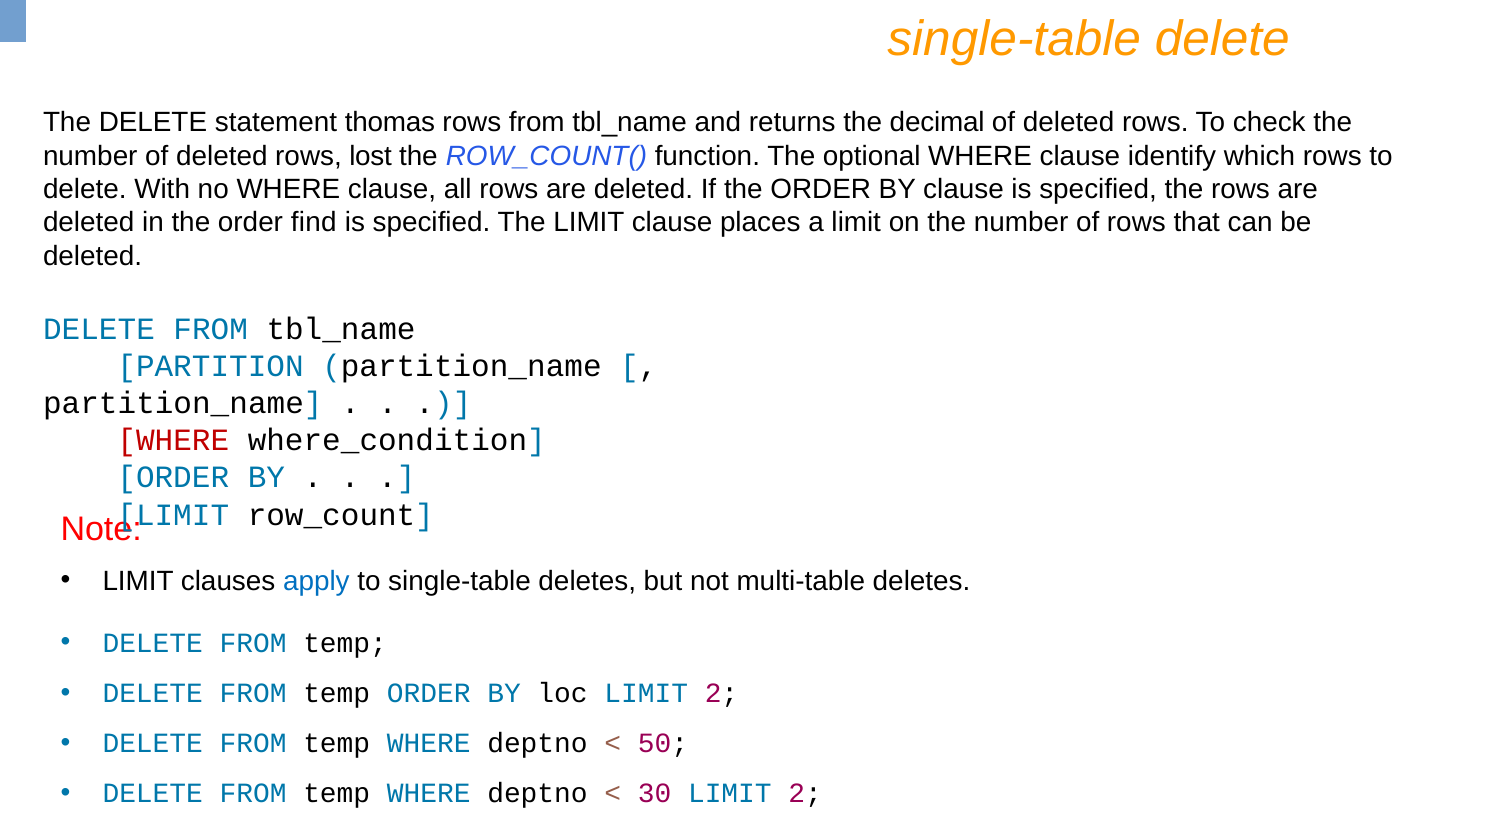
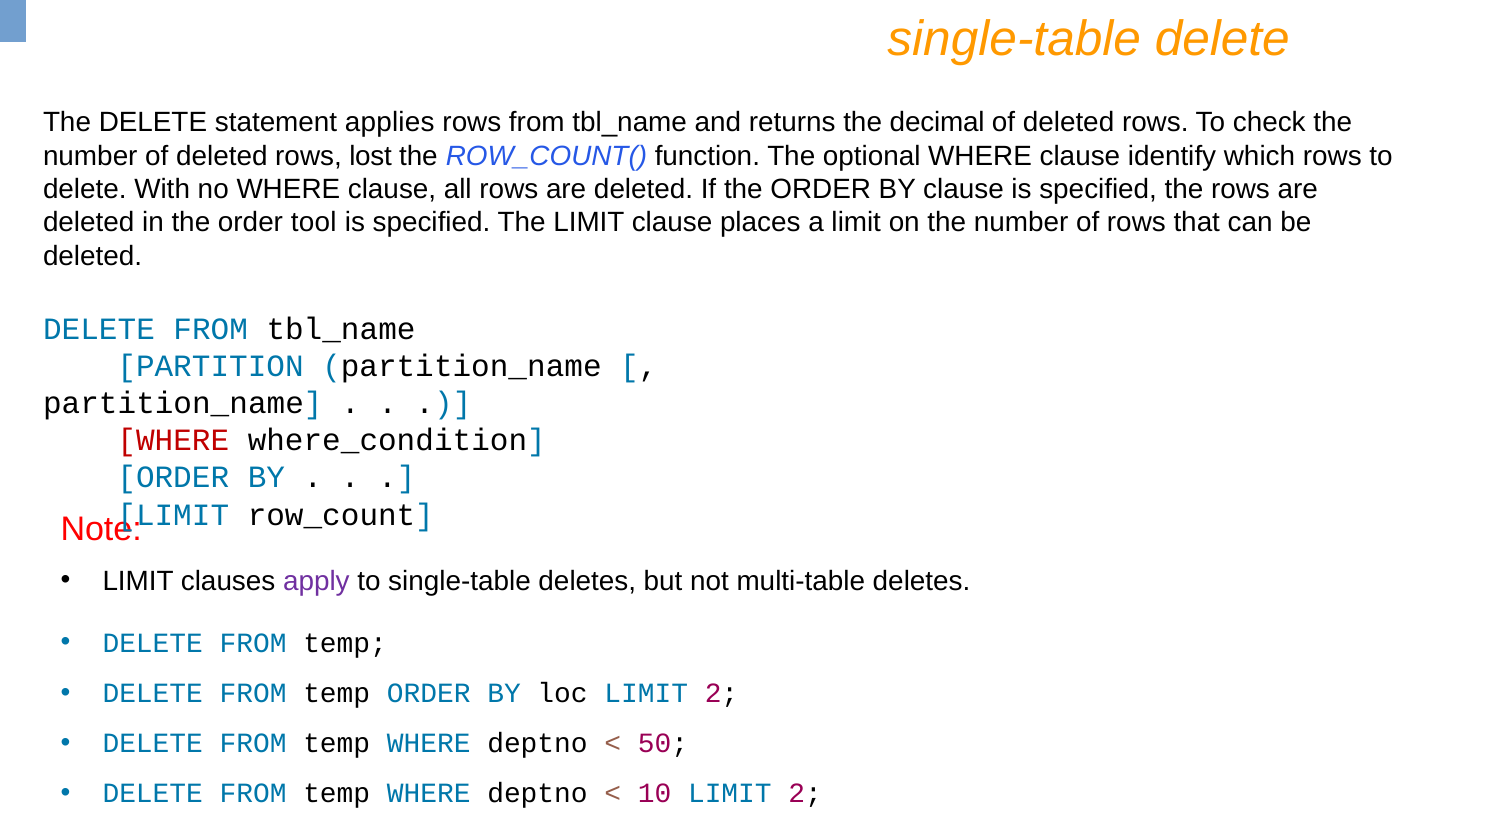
thomas: thomas -> applies
find: find -> tool
apply colour: blue -> purple
30: 30 -> 10
